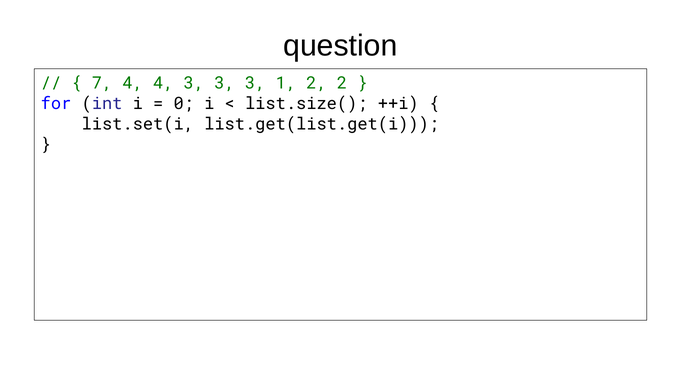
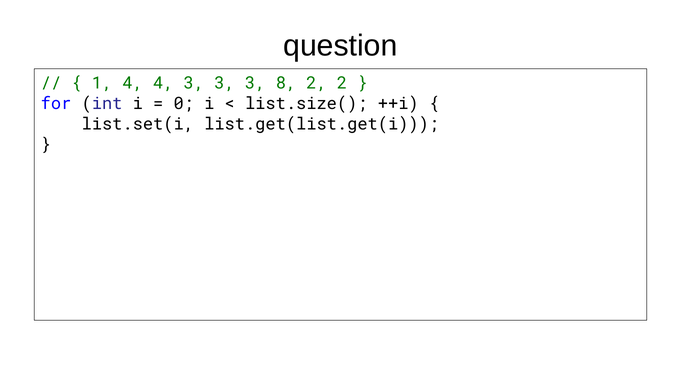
7: 7 -> 1
1: 1 -> 8
